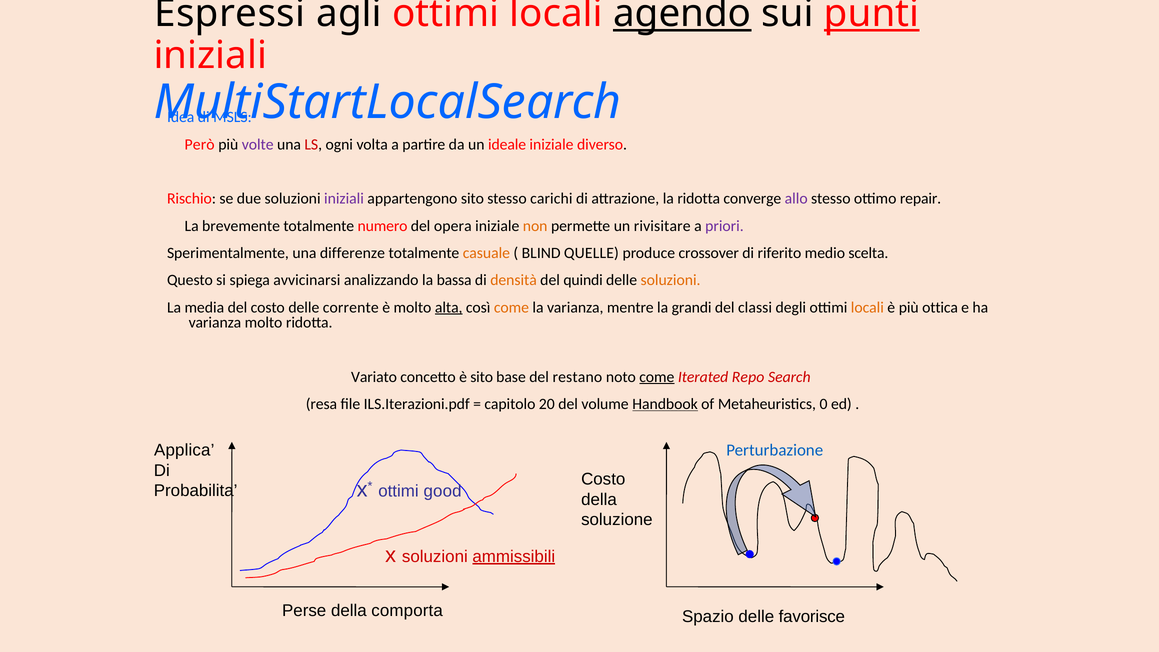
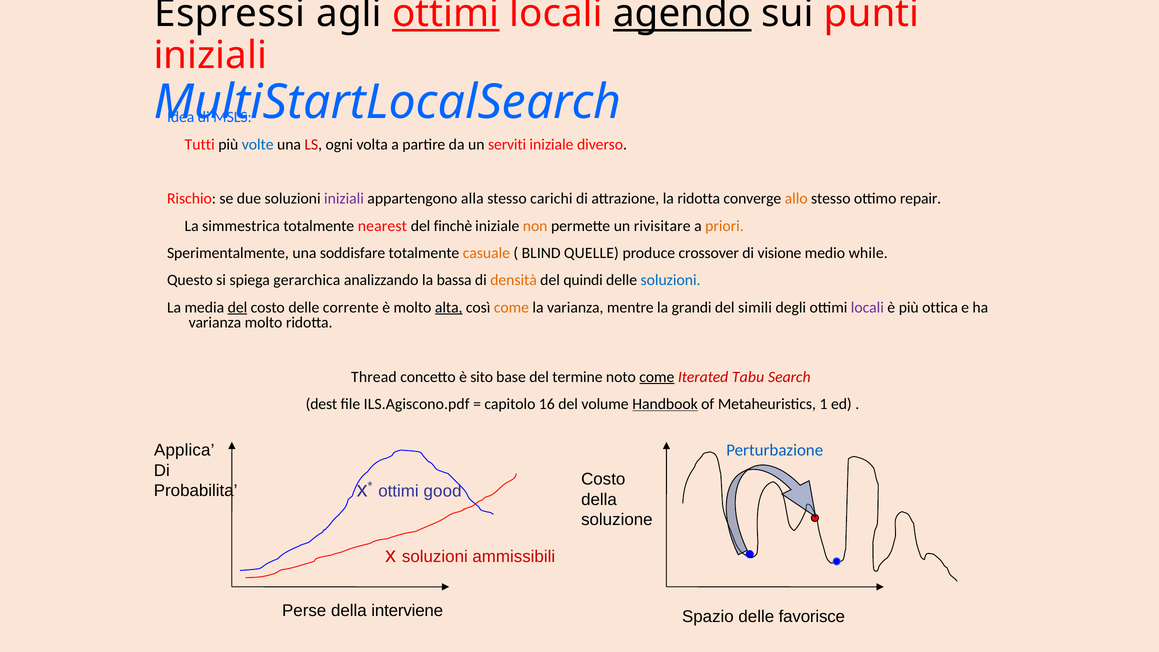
ottimi at (446, 14) underline: none -> present
punti underline: present -> none
Però: Però -> Tutti
volte colour: purple -> blue
ideale: ideale -> serviti
appartengono sito: sito -> alla
allo colour: purple -> orange
brevemente: brevemente -> simmestrica
numero: numero -> nearest
opera: opera -> finchè
priori colour: purple -> orange
differenze: differenze -> soddisfare
riferito: riferito -> visione
scelta: scelta -> while
avvicinarsi: avvicinarsi -> gerarchica
soluzioni at (671, 280) colour: orange -> blue
del at (237, 307) underline: none -> present
classi: classi -> simili
locali at (867, 307) colour: orange -> purple
Variato: Variato -> Thread
restano: restano -> termine
Repo: Repo -> Tabu
resa: resa -> dest
ILS.Iterazioni.pdf: ILS.Iterazioni.pdf -> ILS.Agiscono.pdf
20: 20 -> 16
0: 0 -> 1
ammissibili underline: present -> none
comporta: comporta -> interviene
